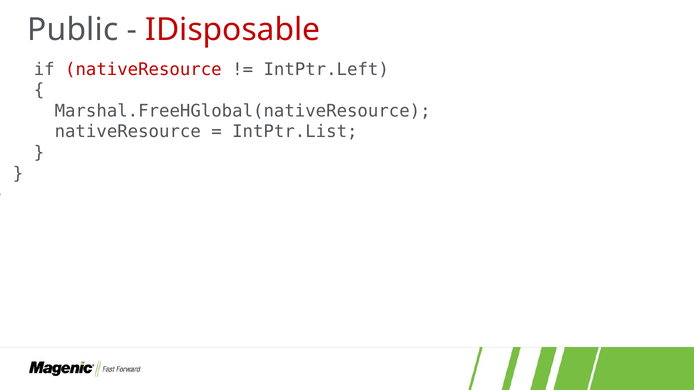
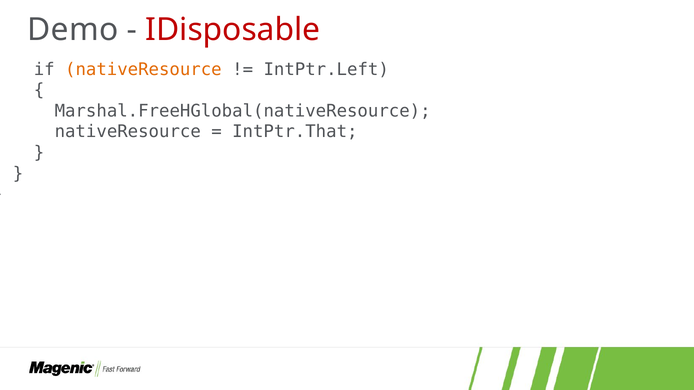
Public: Public -> Demo
nativeResource at (143, 69) colour: red -> orange
IntPtr.List: IntPtr.List -> IntPtr.That
